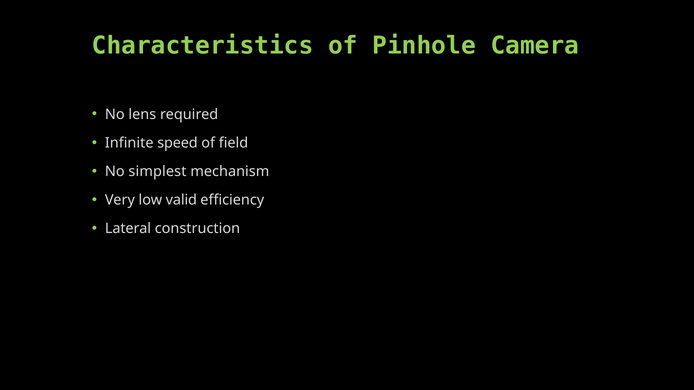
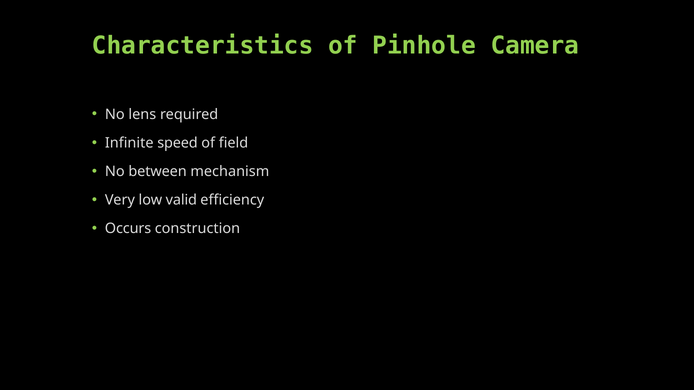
simplest: simplest -> between
Lateral: Lateral -> Occurs
